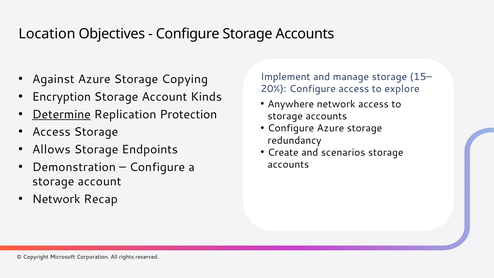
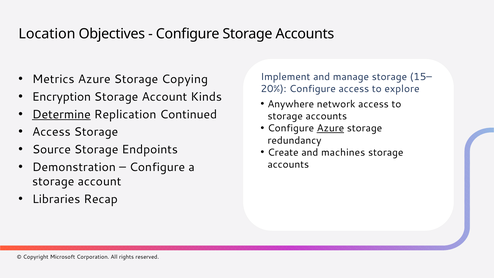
Against: Against -> Metrics
Protection: Protection -> Continued
Azure at (330, 128) underline: none -> present
Allows: Allows -> Source
scenarios: scenarios -> machines
Network at (56, 199): Network -> Libraries
